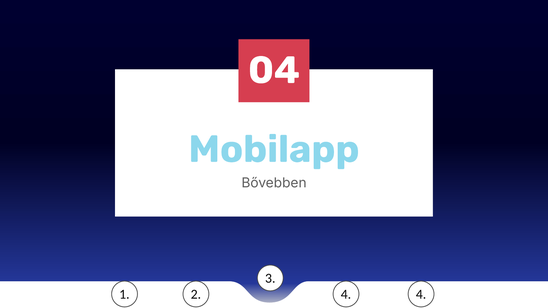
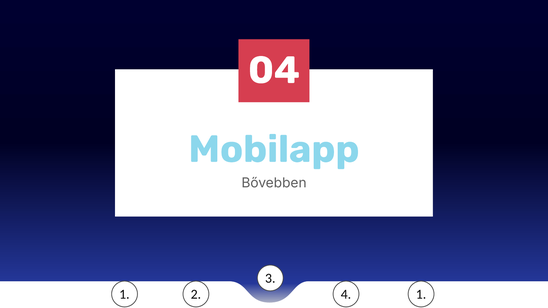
4 4: 4 -> 1
